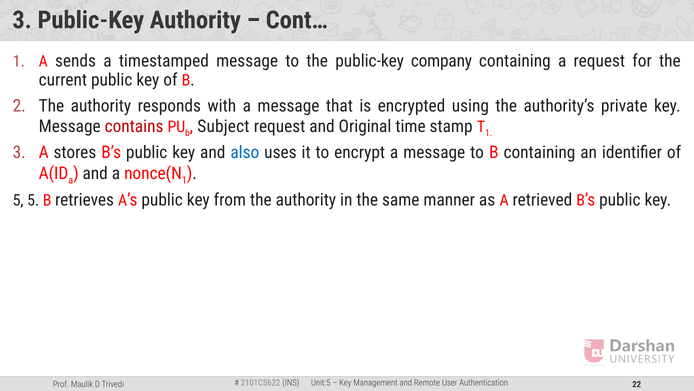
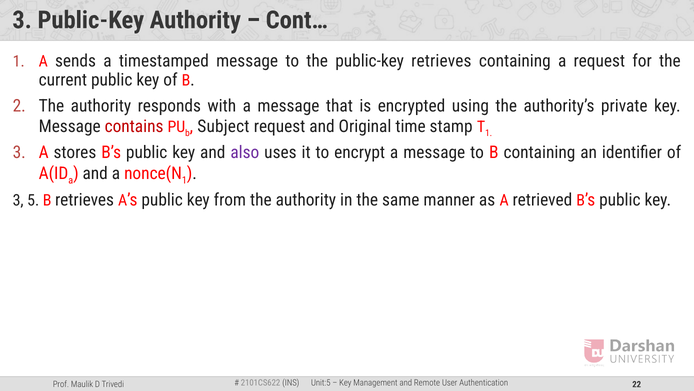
public-key company: company -> retrieves
also colour: blue -> purple
5 at (18, 200): 5 -> 3
